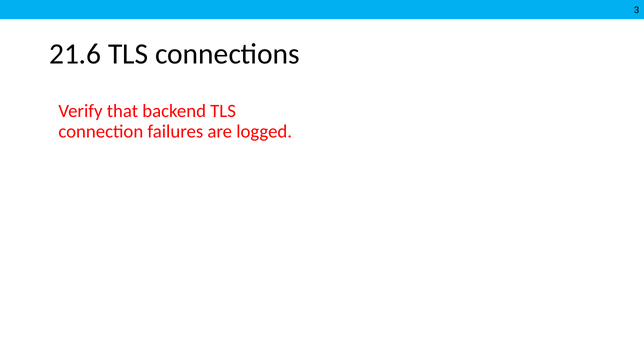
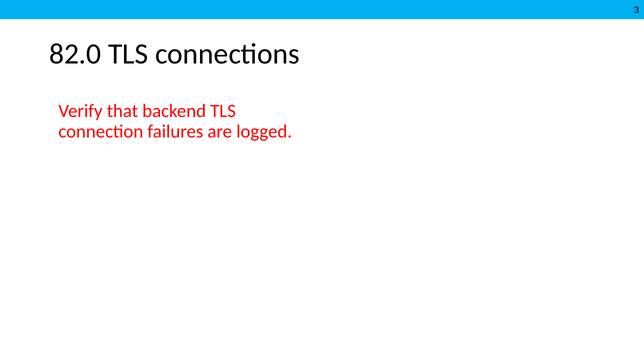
21.6: 21.6 -> 82.0
